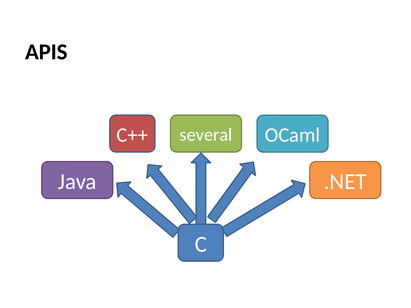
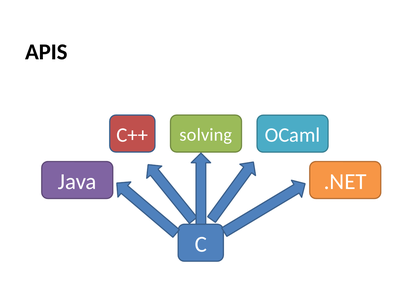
several: several -> solving
